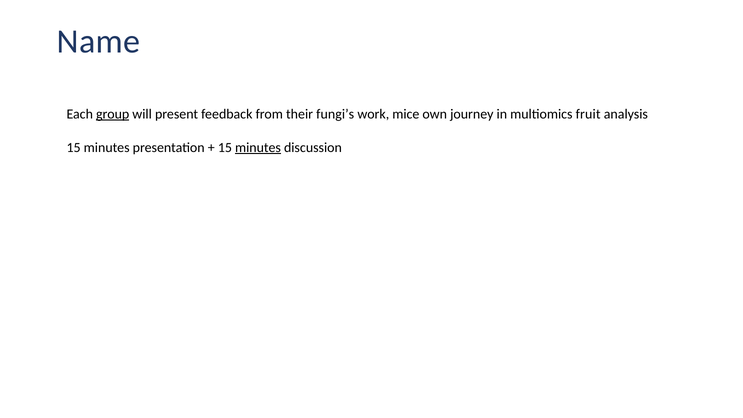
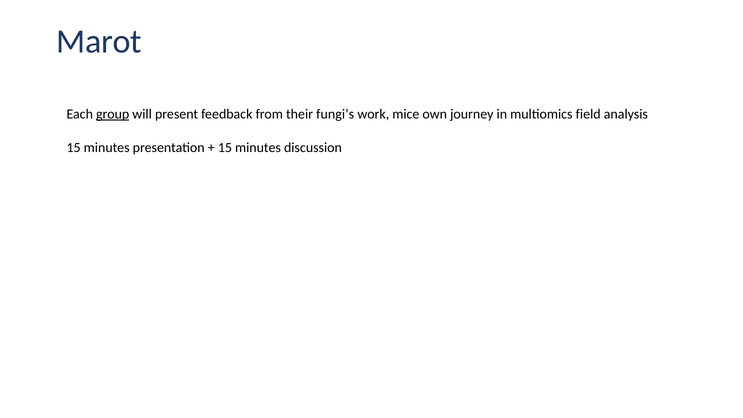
Name: Name -> Marot
fruit: fruit -> field
minutes at (258, 148) underline: present -> none
